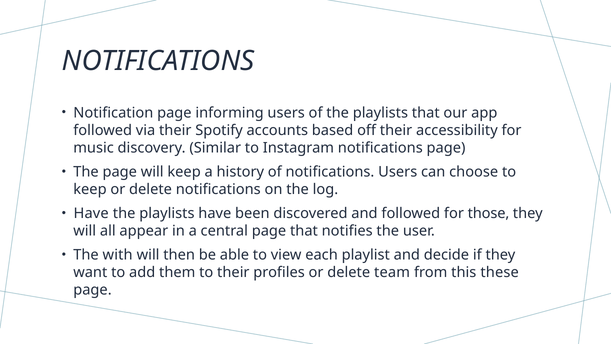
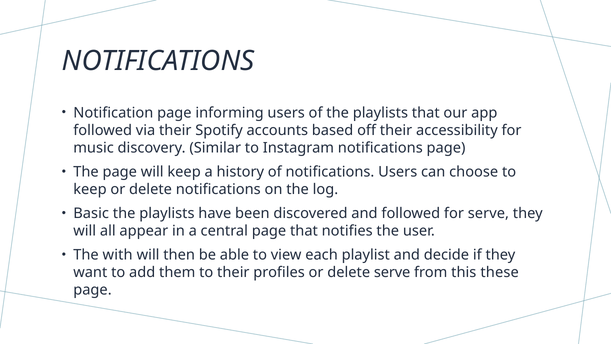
Have at (91, 213): Have -> Basic
for those: those -> serve
delete team: team -> serve
